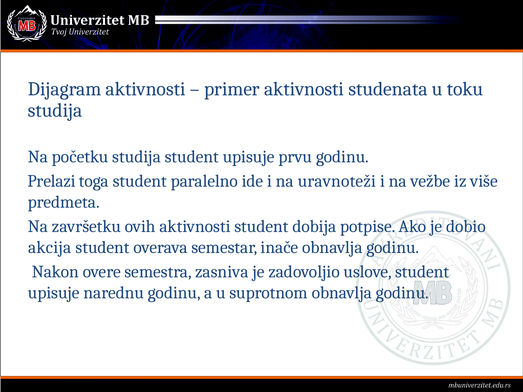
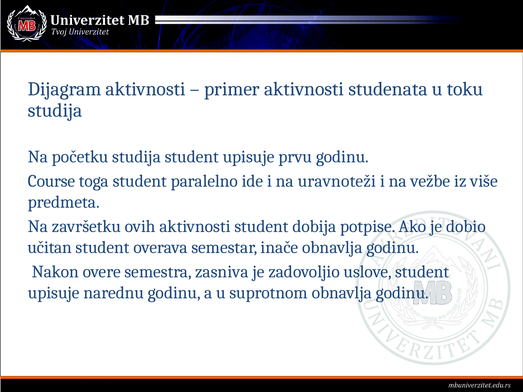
Prelazi: Prelazi -> Course
akcija: akcija -> učitan
